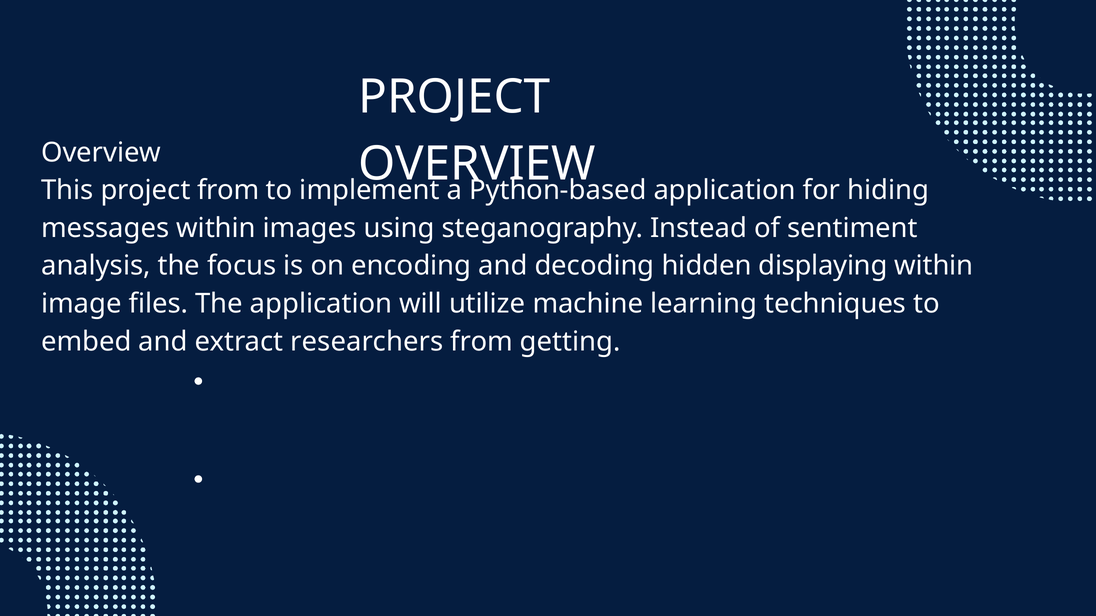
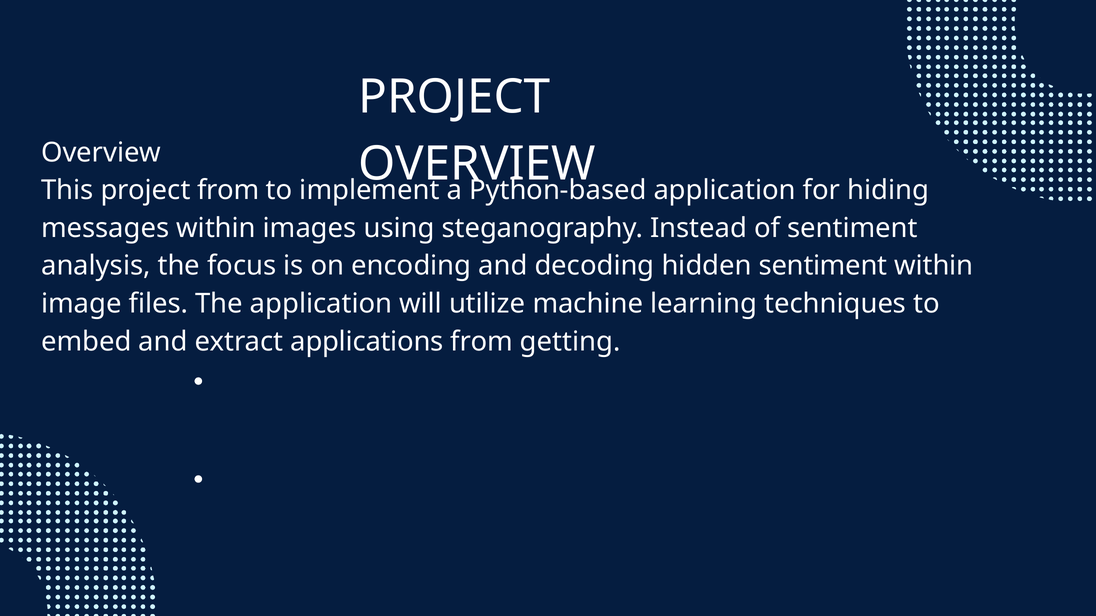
hidden displaying: displaying -> sentiment
researchers: researchers -> applications
